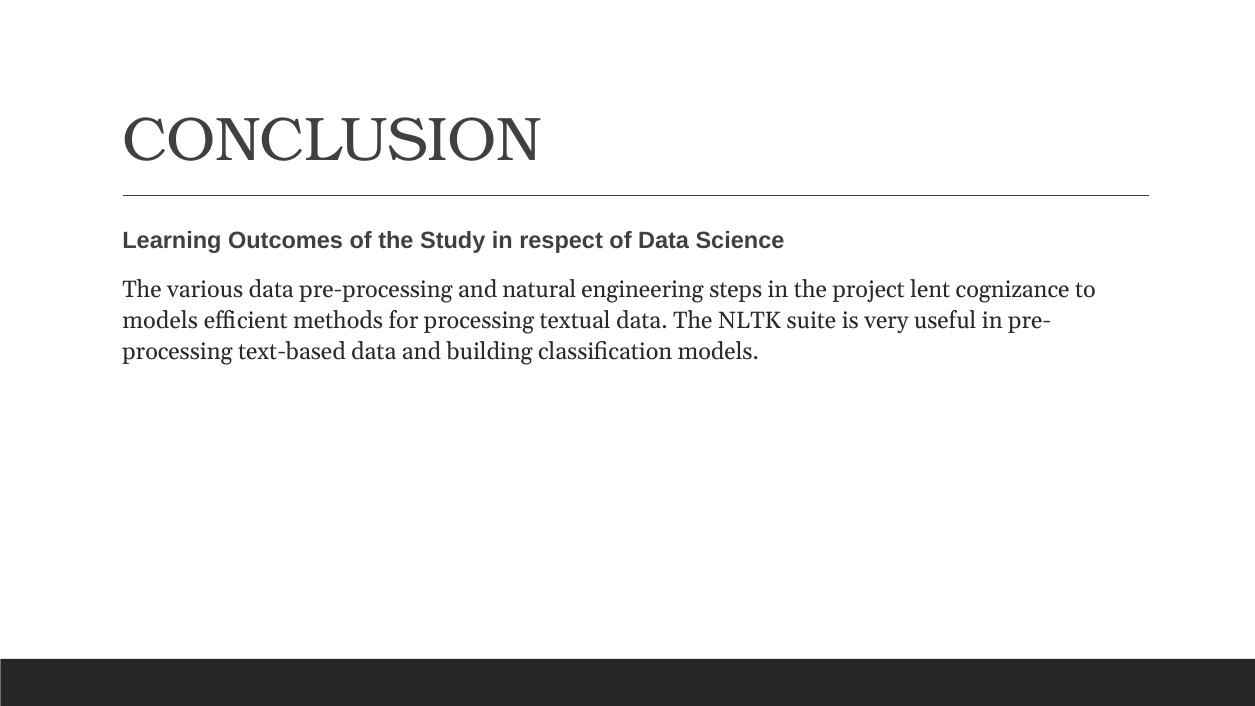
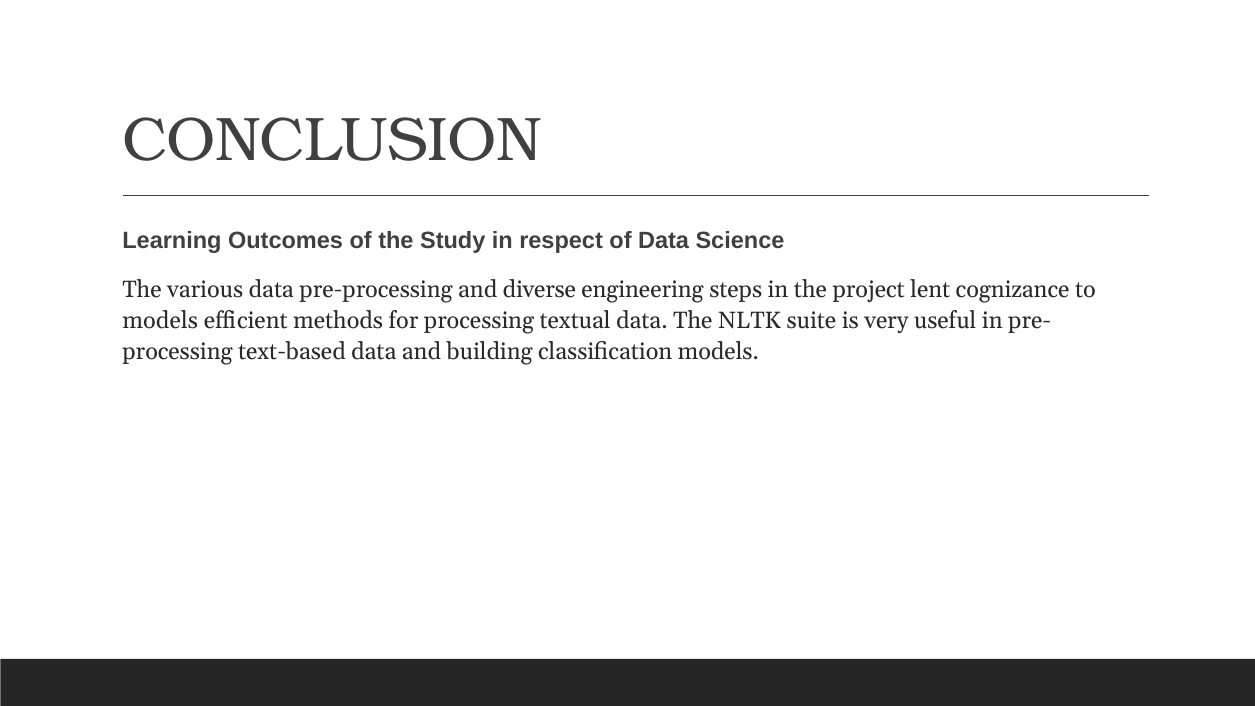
natural: natural -> diverse
